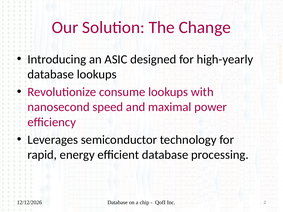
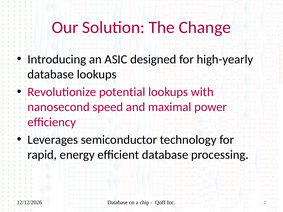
consume: consume -> potential
